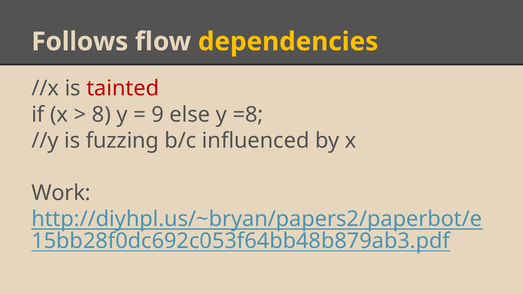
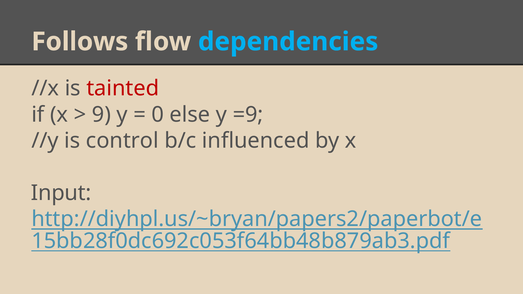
dependencies colour: yellow -> light blue
8: 8 -> 9
9: 9 -> 0
=8: =8 -> =9
fuzzing: fuzzing -> control
Work: Work -> Input
